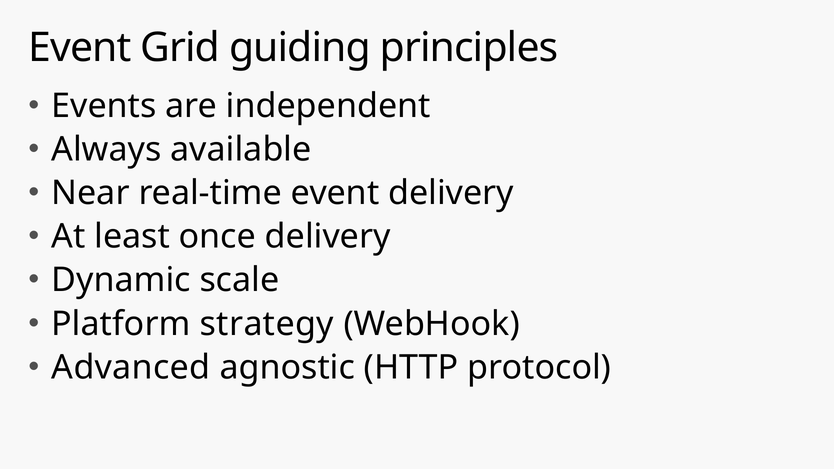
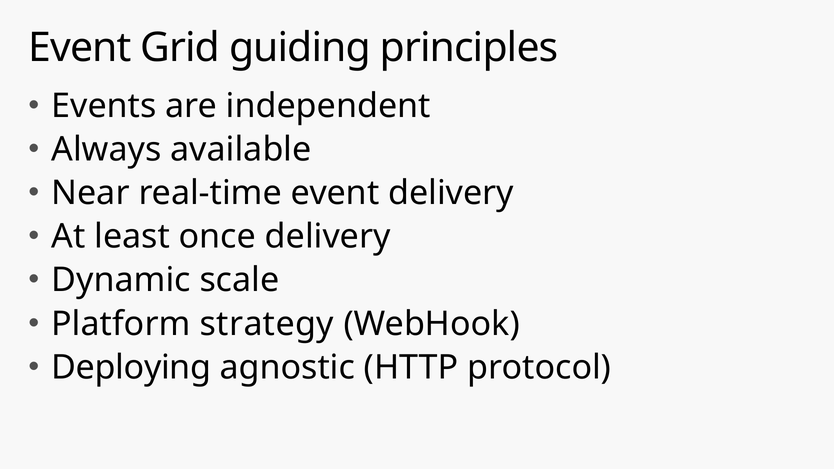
Advanced: Advanced -> Deploying
